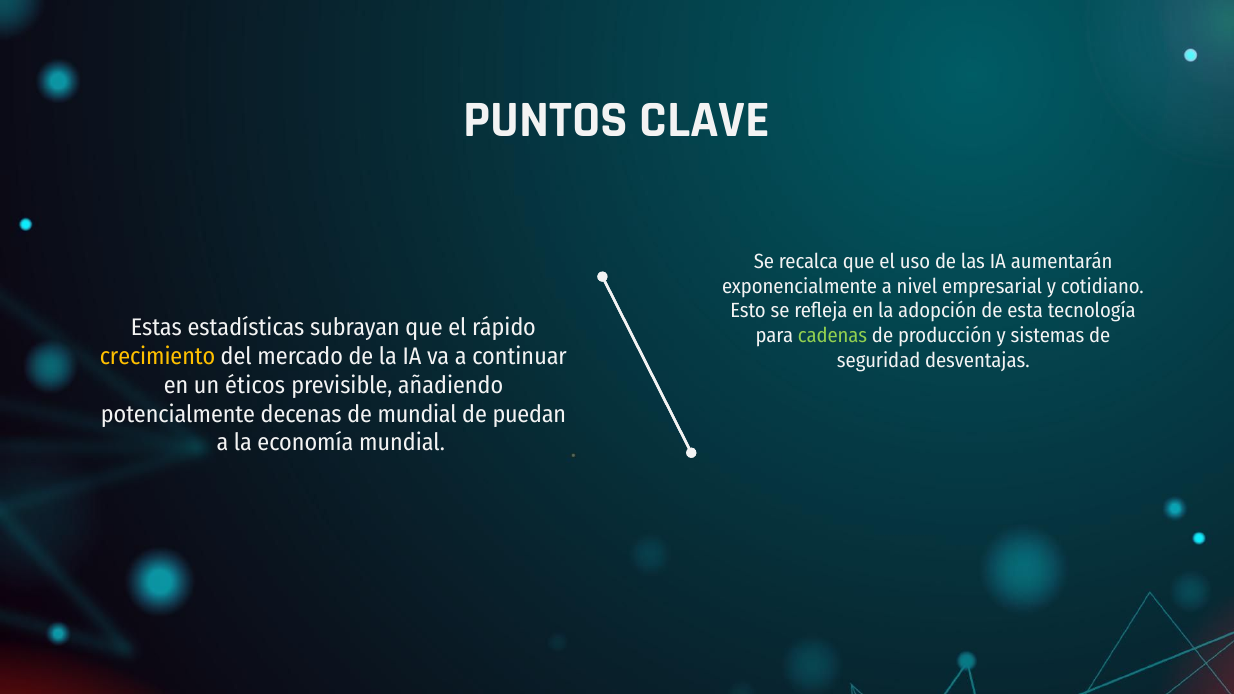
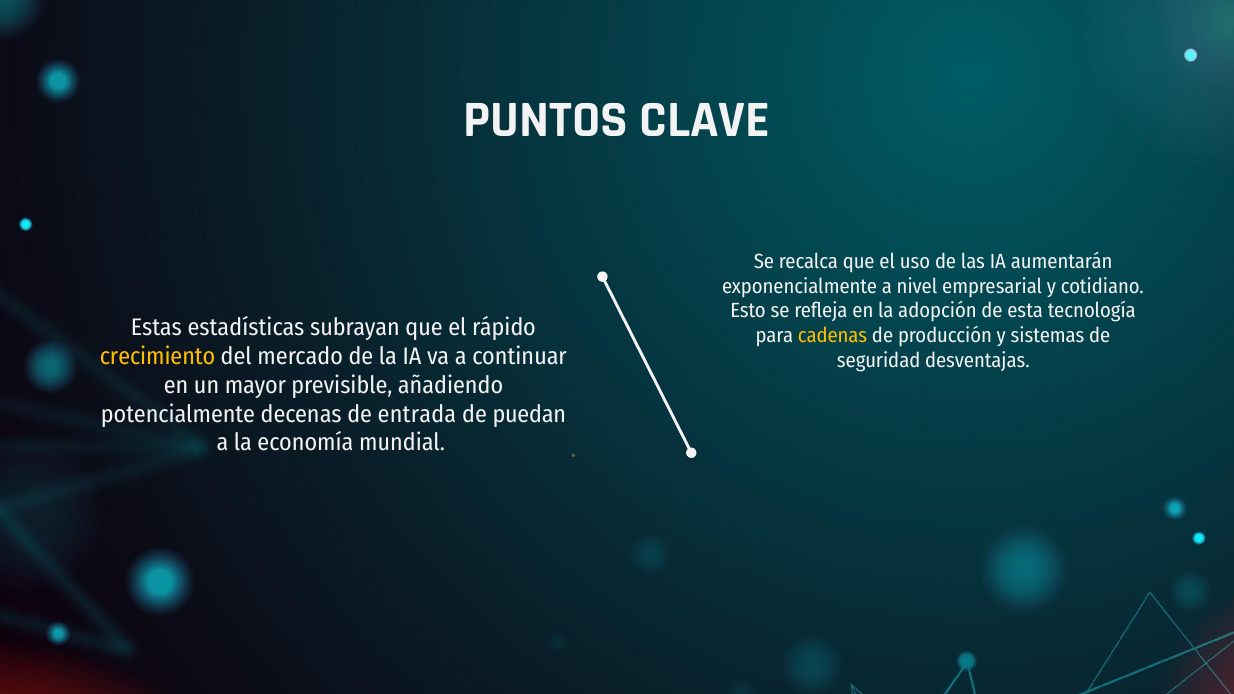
cadenas colour: light green -> yellow
éticos: éticos -> mayor
de mundial: mundial -> entrada
